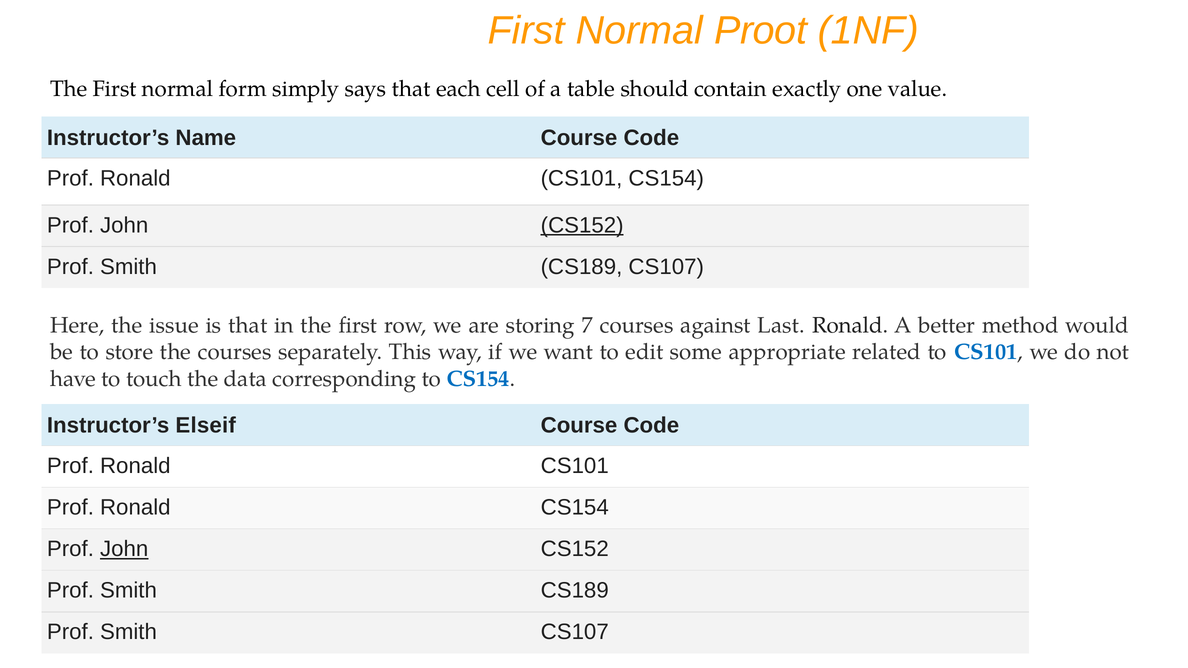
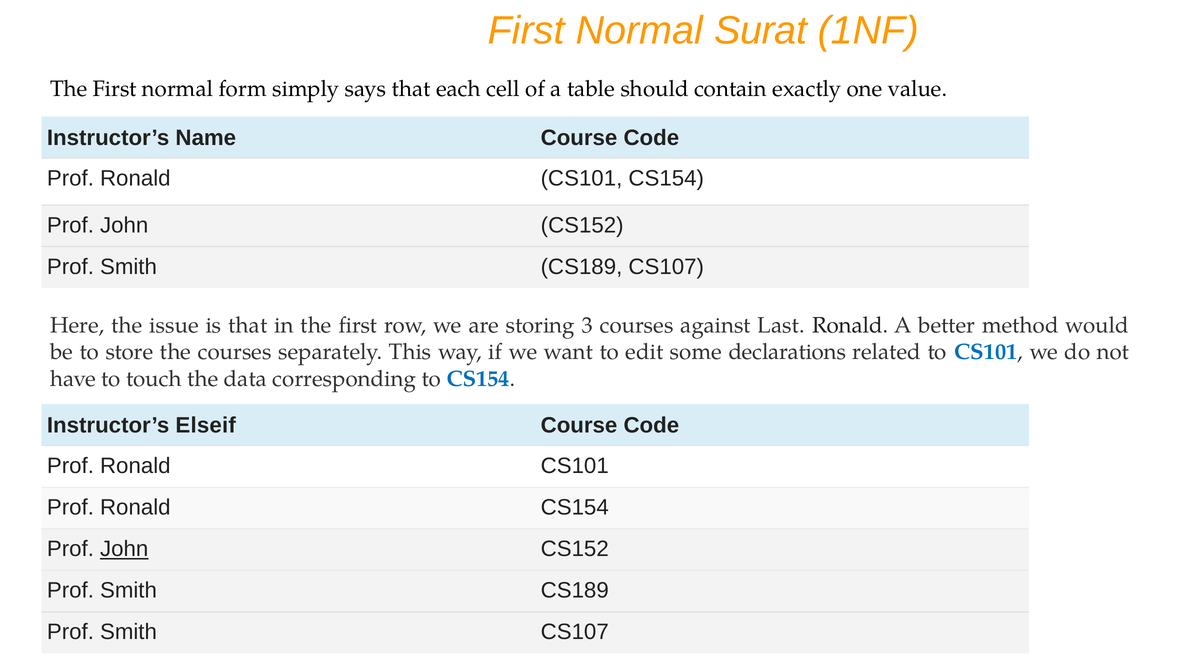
Proot: Proot -> Surat
CS152 at (582, 225) underline: present -> none
7: 7 -> 3
appropriate: appropriate -> declarations
